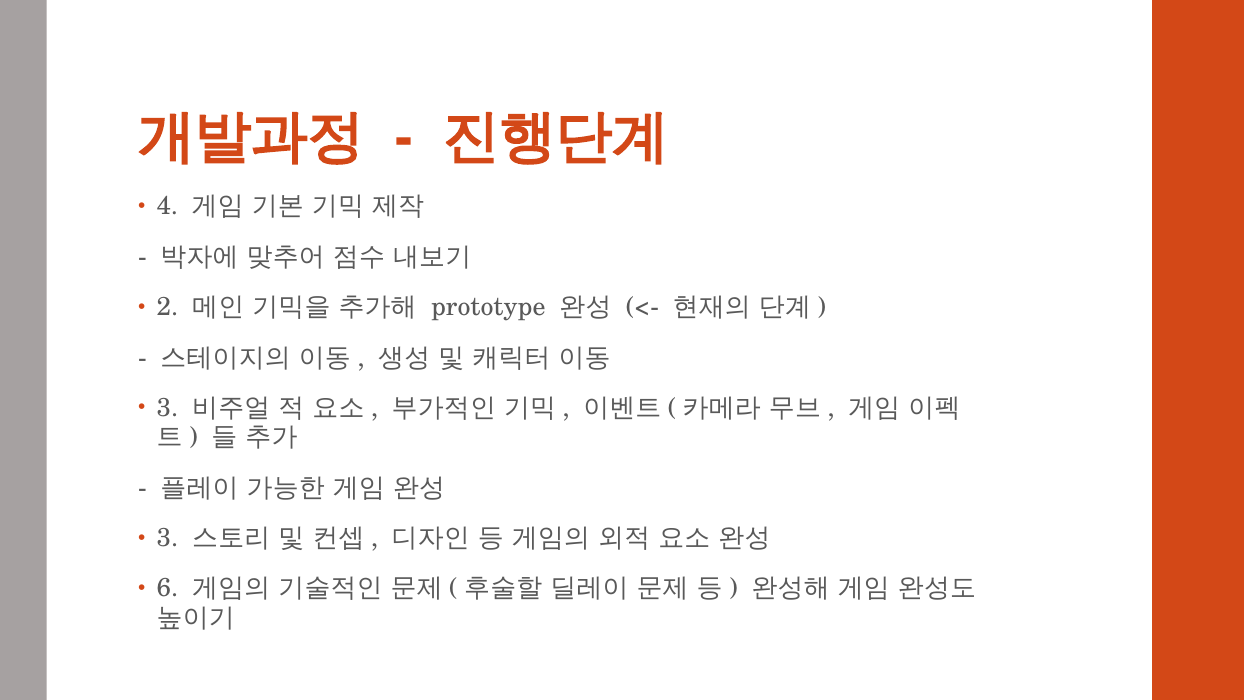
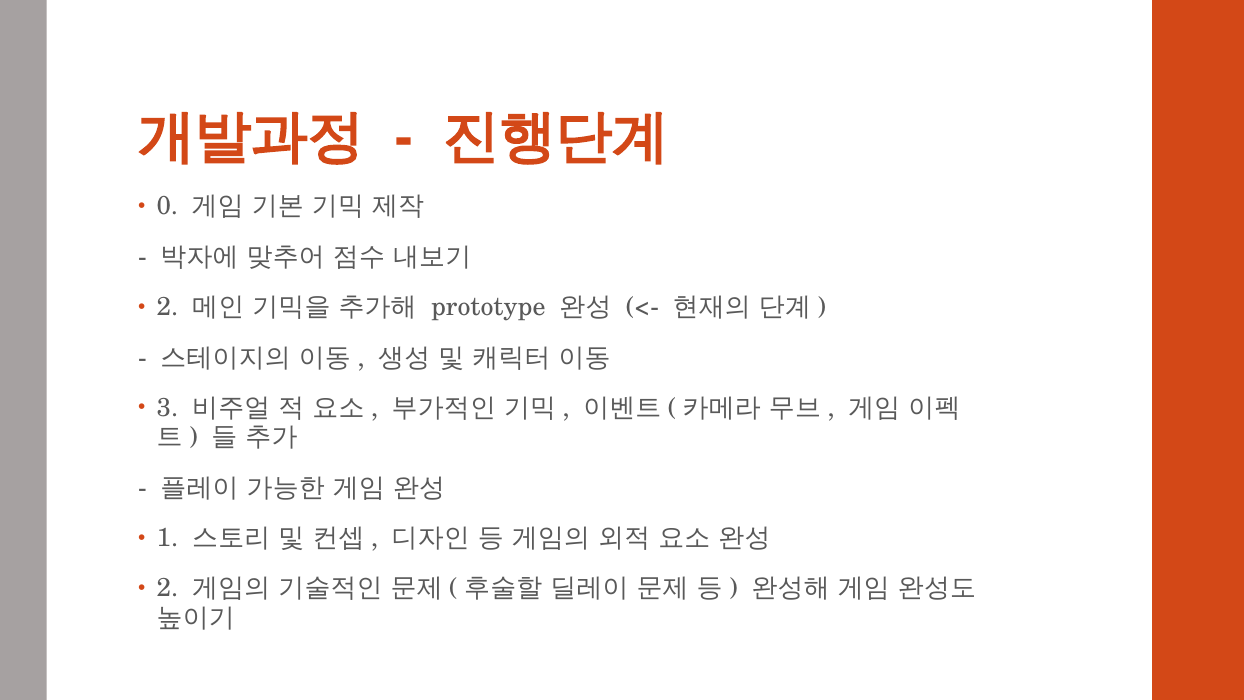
4: 4 -> 0
3 at (168, 538): 3 -> 1
6 at (168, 588): 6 -> 2
